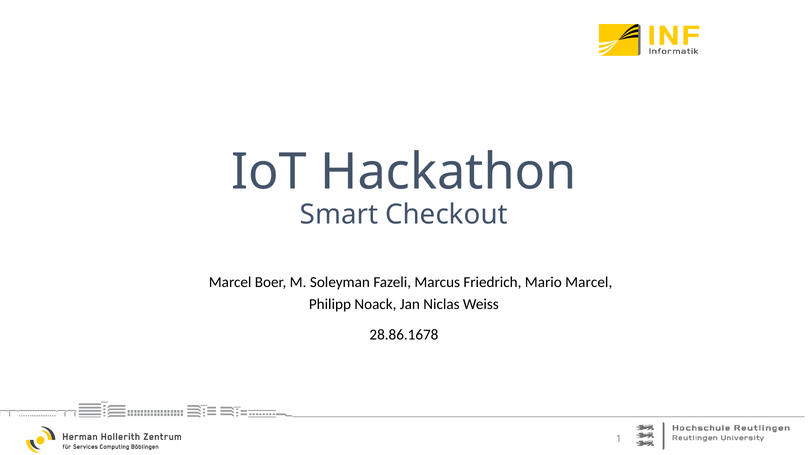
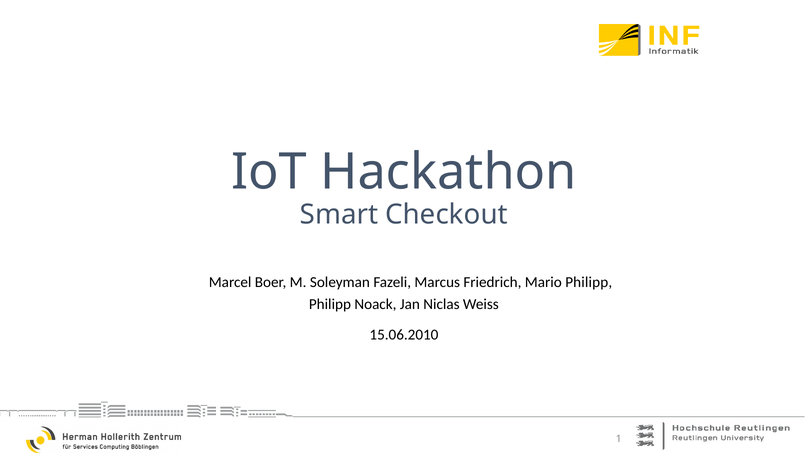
Mario Marcel: Marcel -> Philipp
28.86.1678: 28.86.1678 -> 15.06.2010
